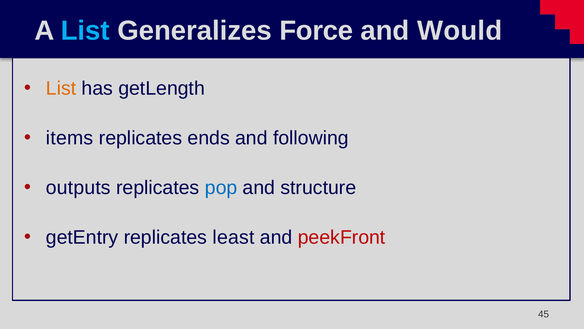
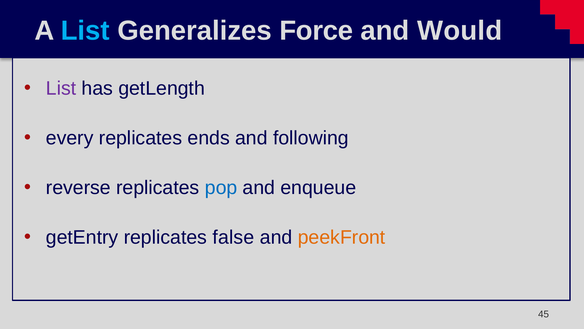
List at (61, 88) colour: orange -> purple
items: items -> every
outputs: outputs -> reverse
structure: structure -> enqueue
least: least -> false
peekFront colour: red -> orange
